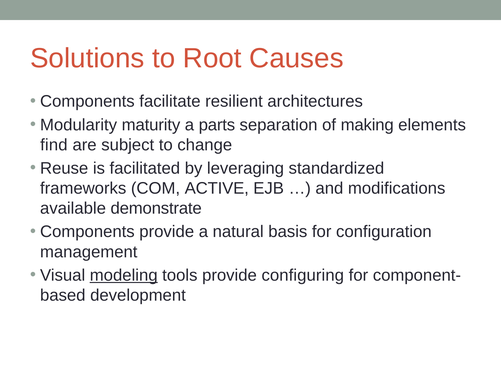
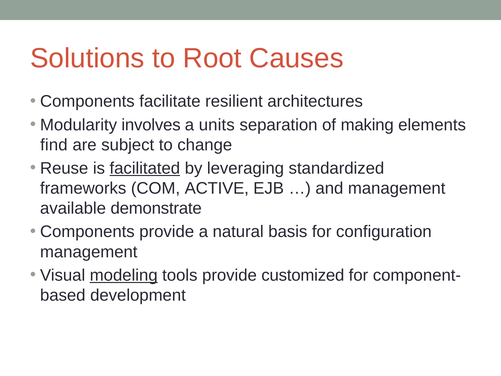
maturity: maturity -> involves
parts: parts -> units
facilitated underline: none -> present
and modifications: modifications -> management
configuring: configuring -> customized
